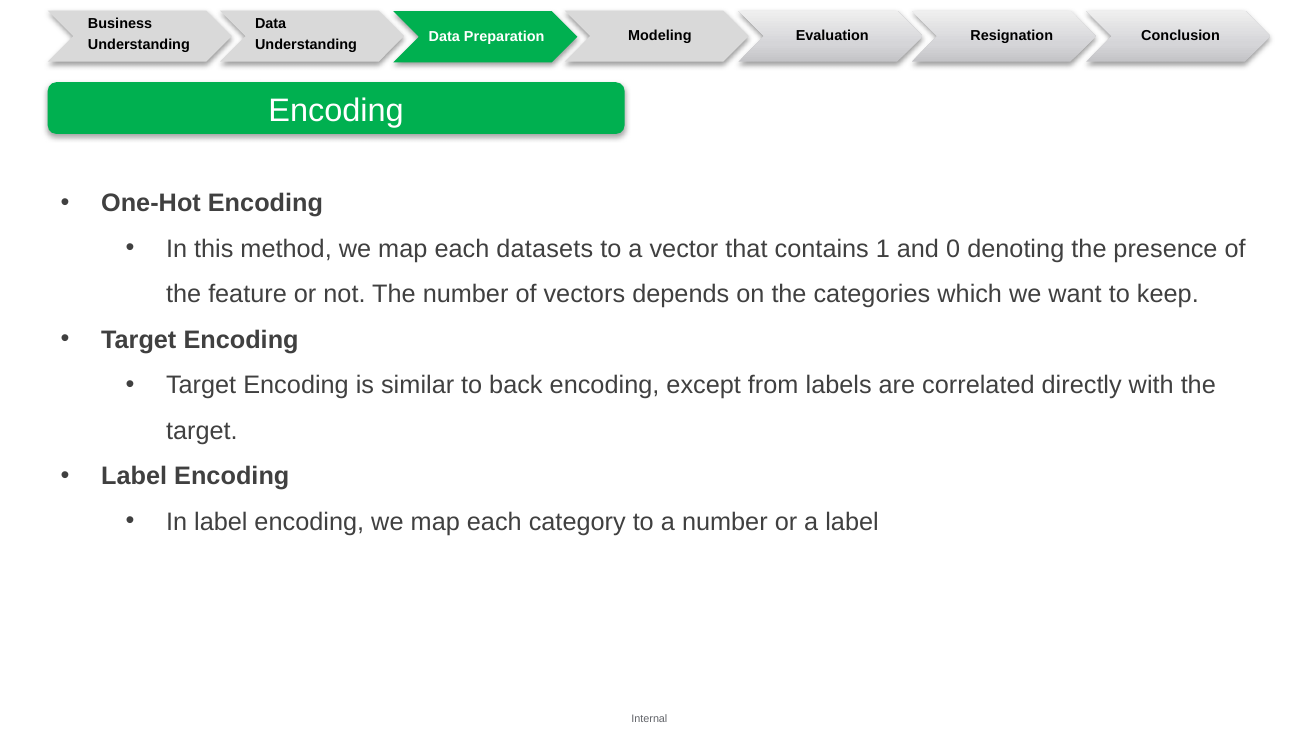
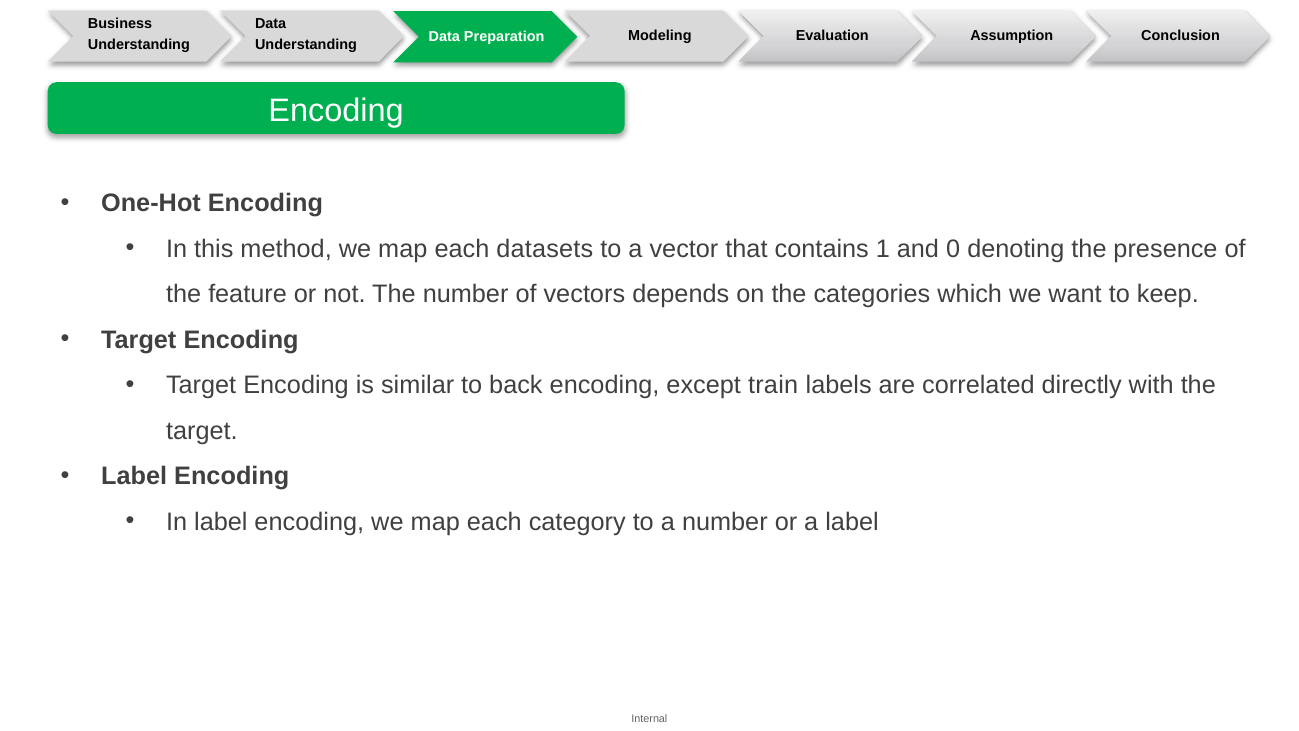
Resignation: Resignation -> Assumption
from: from -> train
